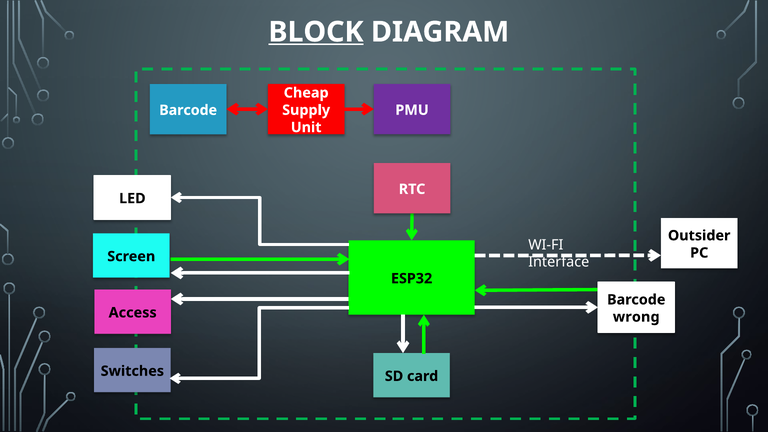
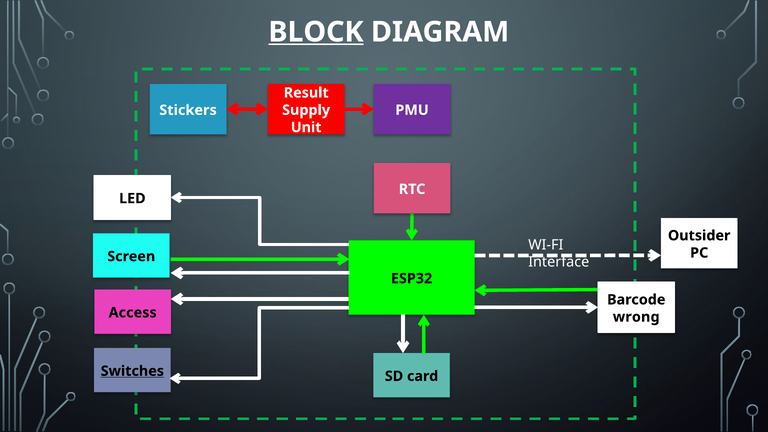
Cheap: Cheap -> Result
Barcode at (188, 110): Barcode -> Stickers
Switches underline: none -> present
